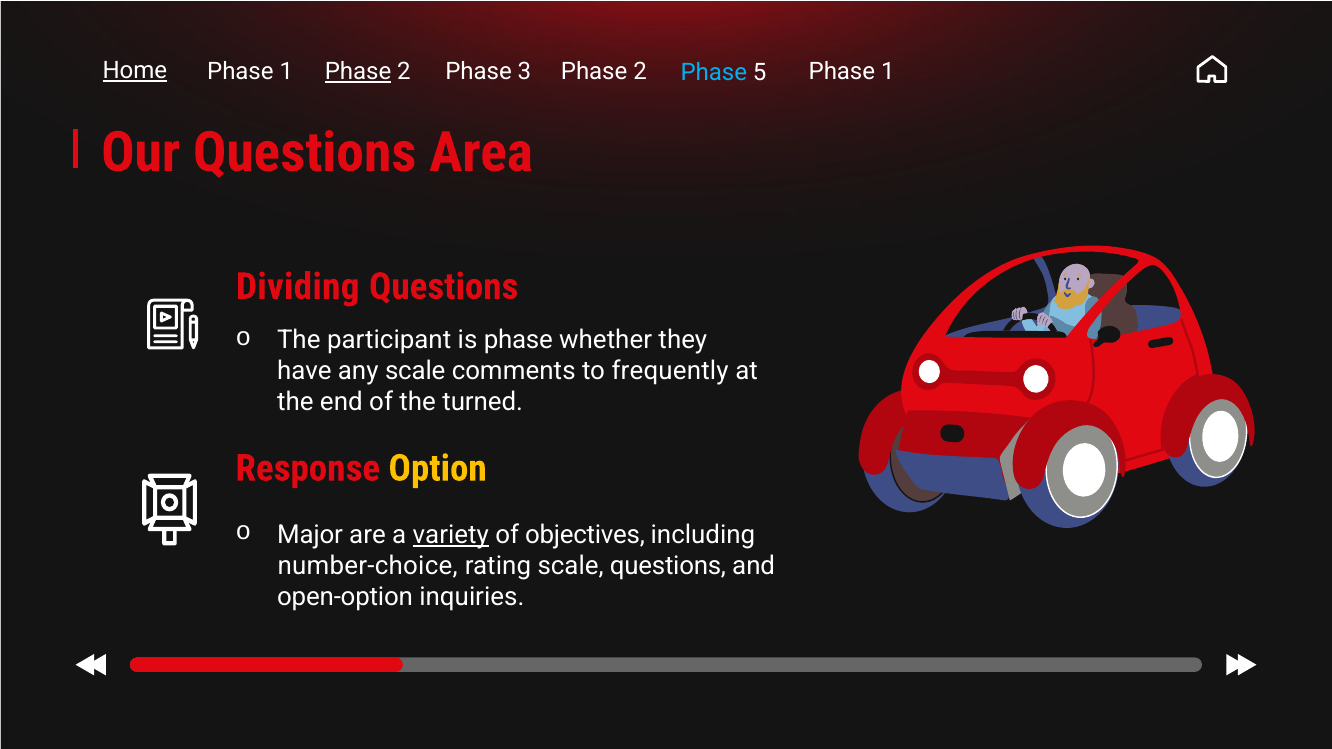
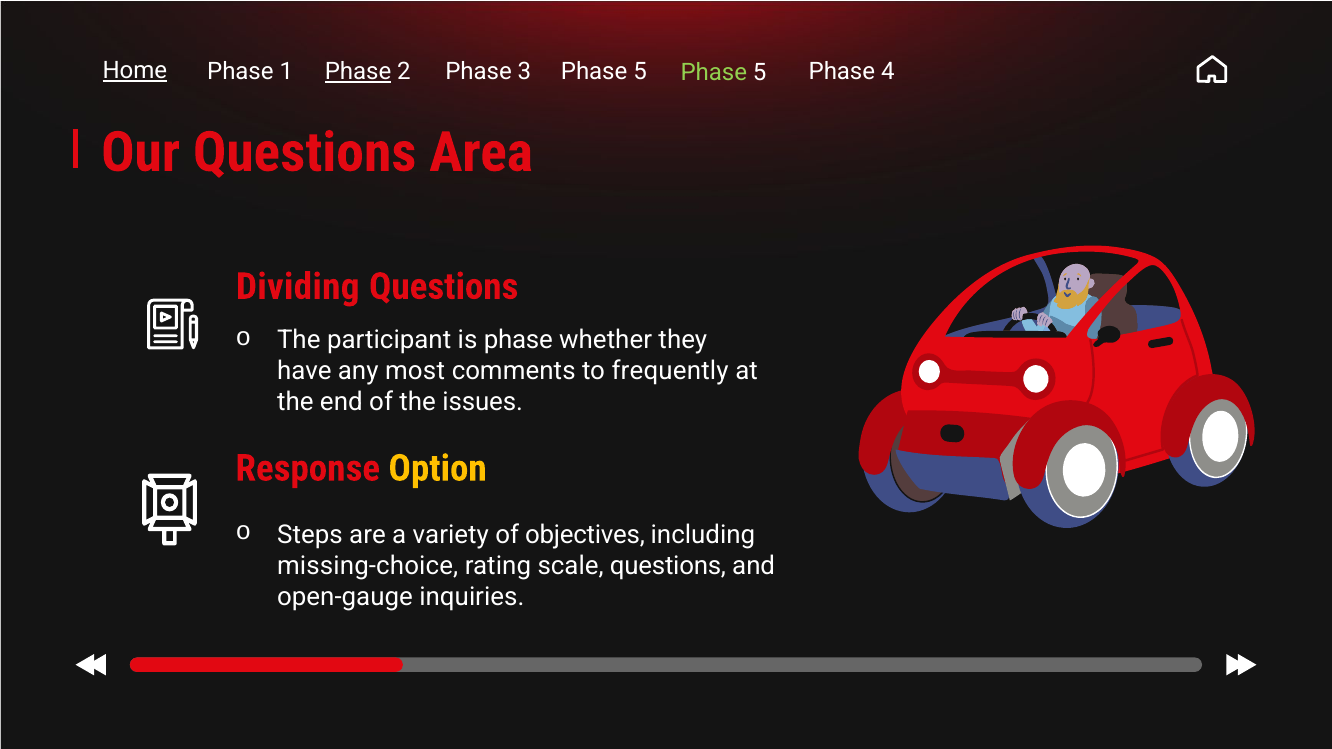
Phase at (714, 72) colour: light blue -> light green
2 at (640, 72): 2 -> 5
1 at (888, 72): 1 -> 4
any scale: scale -> most
turned: turned -> issues
Major: Major -> Steps
variety underline: present -> none
number-choice: number-choice -> missing-choice
open-option: open-option -> open-gauge
